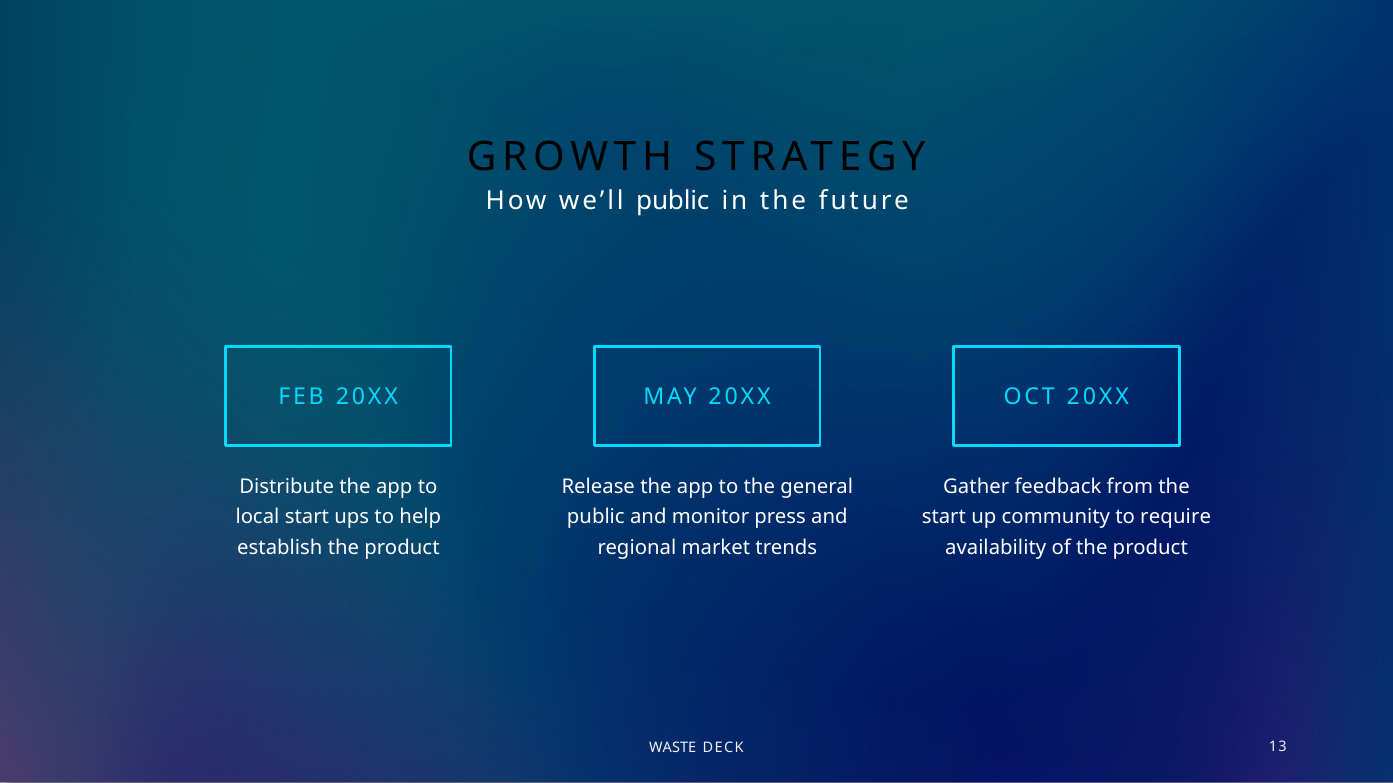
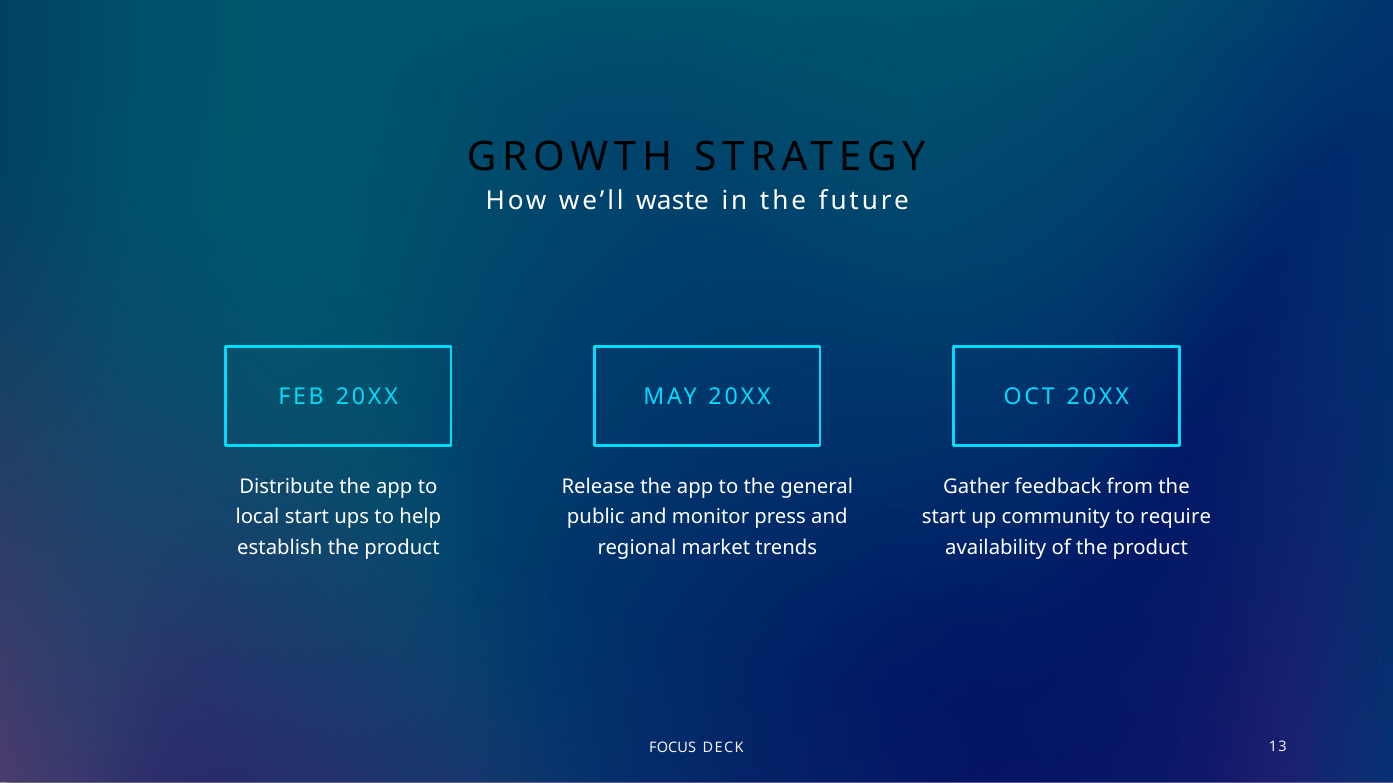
we’ll public: public -> waste
WASTE: WASTE -> FOCUS
